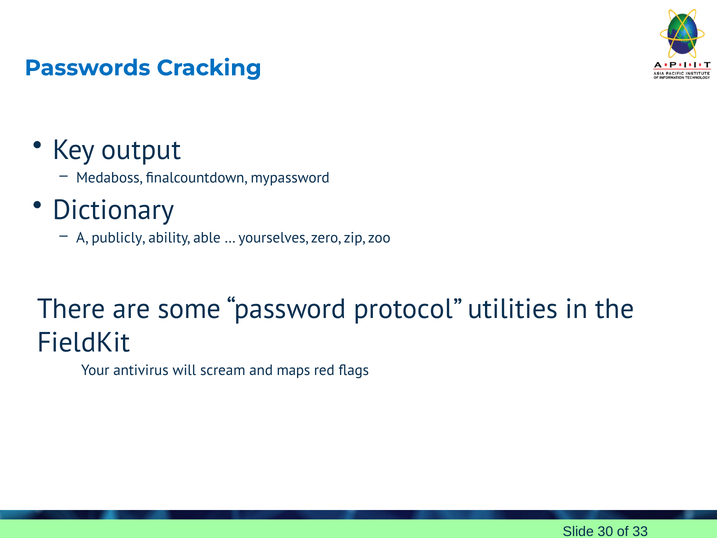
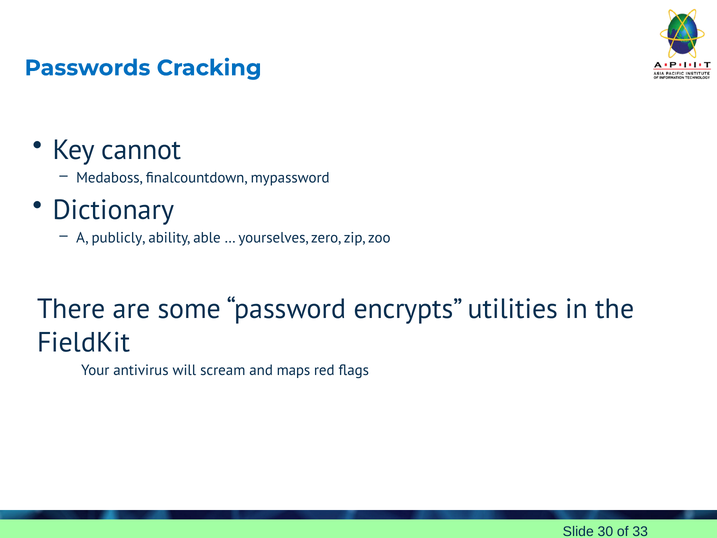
output: output -> cannot
protocol: protocol -> encrypts
